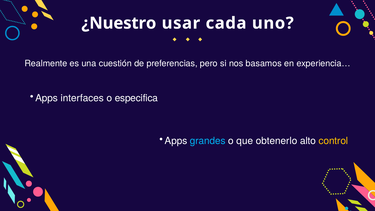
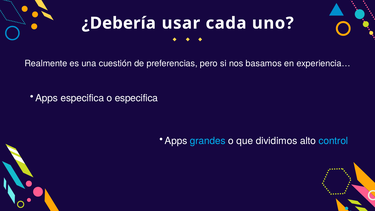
¿Nuestro: ¿Nuestro -> ¿Debería
Apps interfaces: interfaces -> especifica
obtenerlo: obtenerlo -> dividimos
control colour: yellow -> light blue
